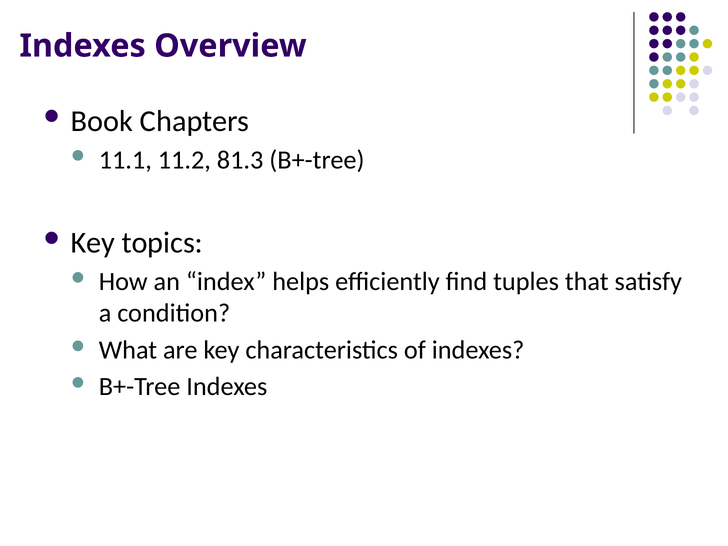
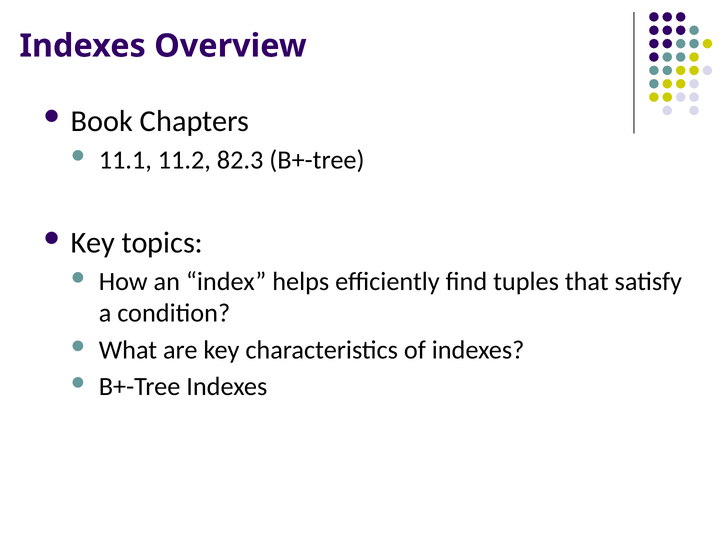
81.3: 81.3 -> 82.3
